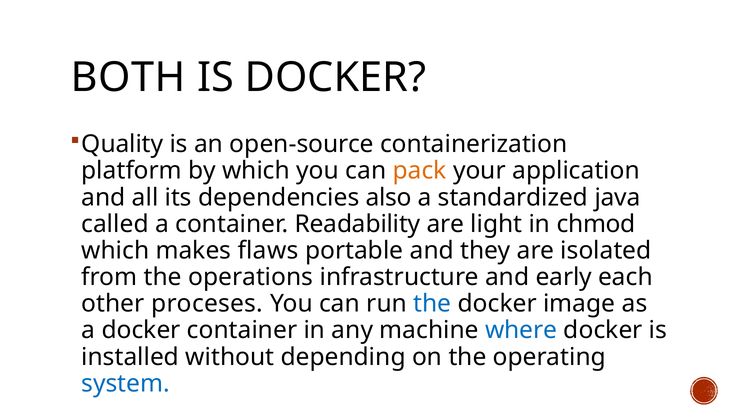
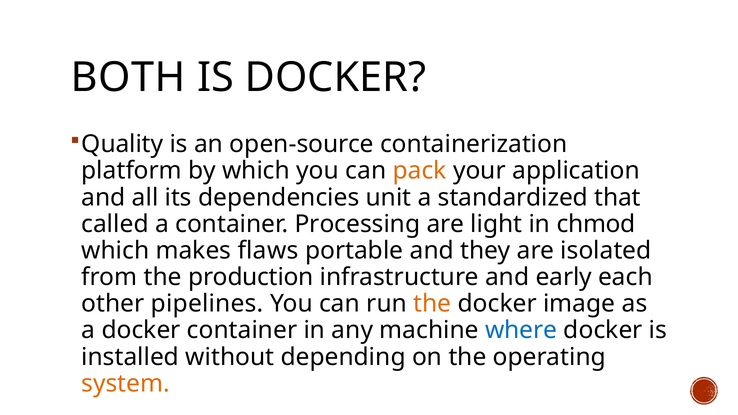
also: also -> unit
java: java -> that
Readability: Readability -> Processing
operations: operations -> production
proceses: proceses -> pipelines
the at (432, 304) colour: blue -> orange
system colour: blue -> orange
